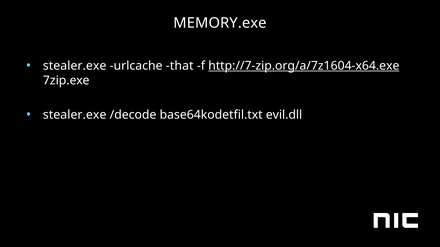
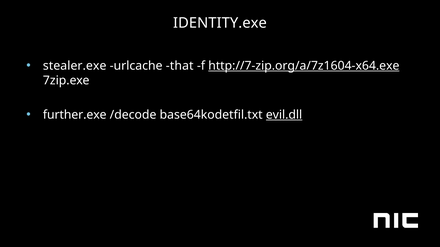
MEMORY.exe: MEMORY.exe -> IDENTITY.exe
stealer.exe at (75, 115): stealer.exe -> further.exe
evil.dll underline: none -> present
